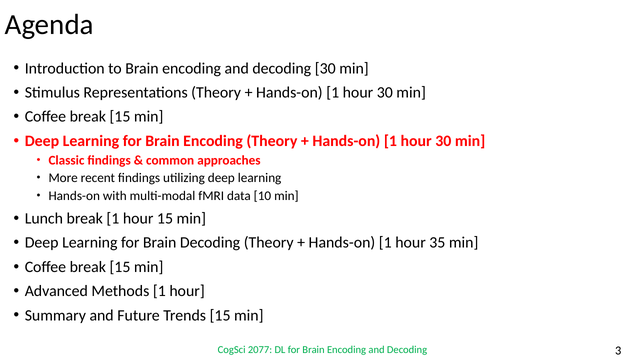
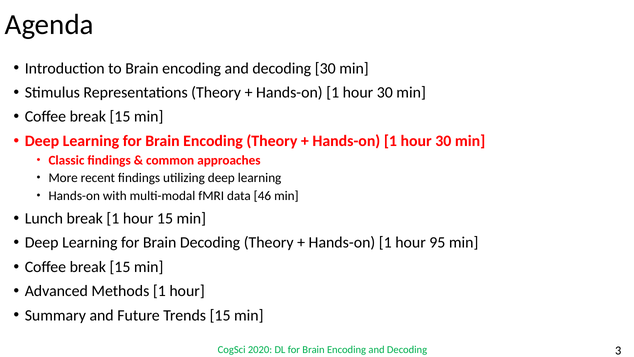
10: 10 -> 46
35: 35 -> 95
2077: 2077 -> 2020
